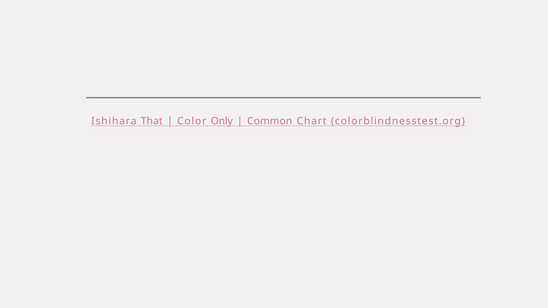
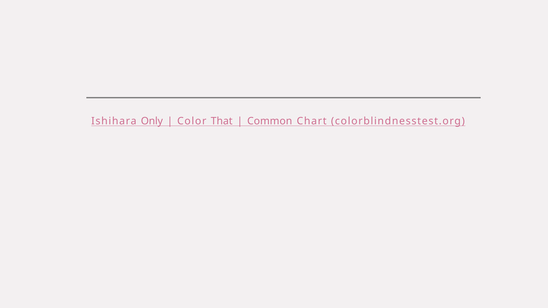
That: That -> Only
Only: Only -> That
